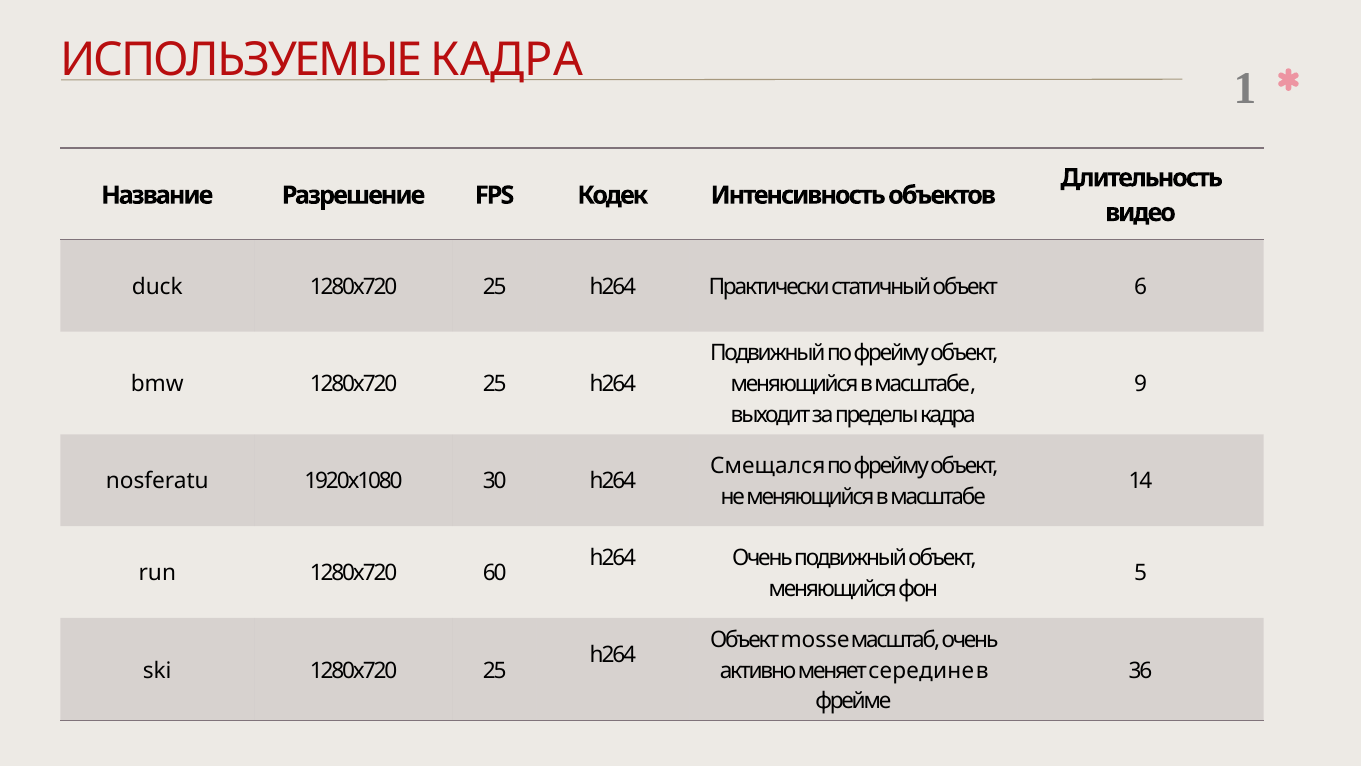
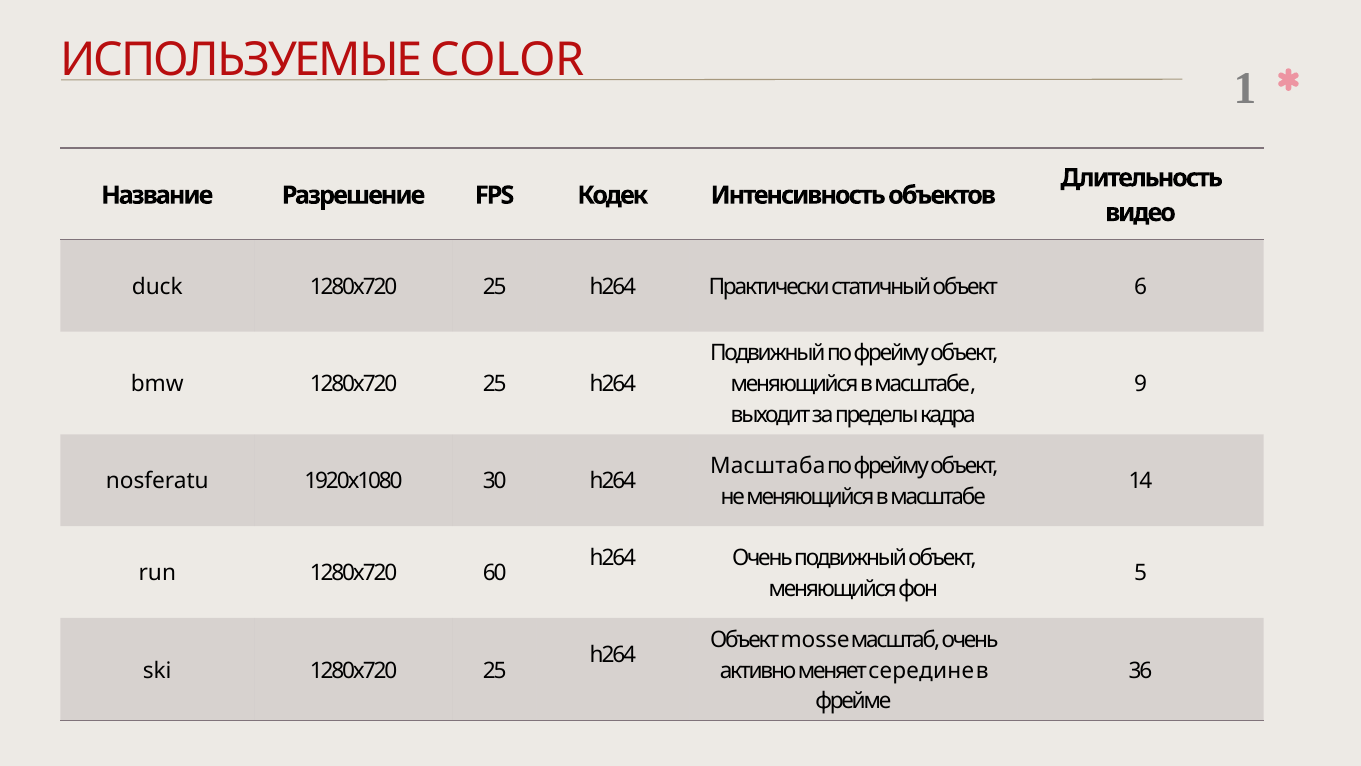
ИСПОЛЬЗУЕМЫЕ КАДРА: КАДРА -> COLOR
Смещался: Смещался -> Масштаба
